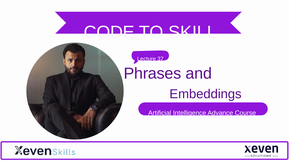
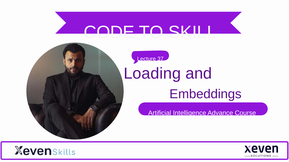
Phrases: Phrases -> Loading
